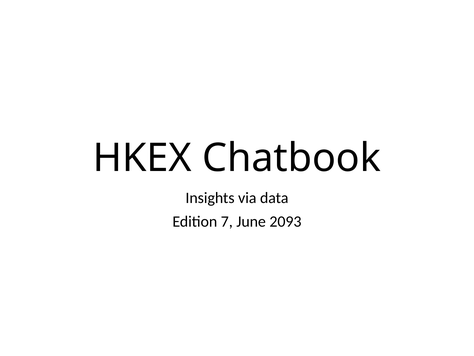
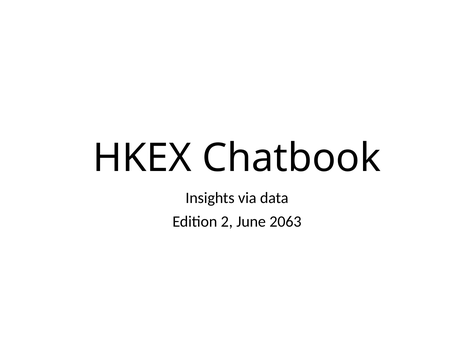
7: 7 -> 2
2093: 2093 -> 2063
